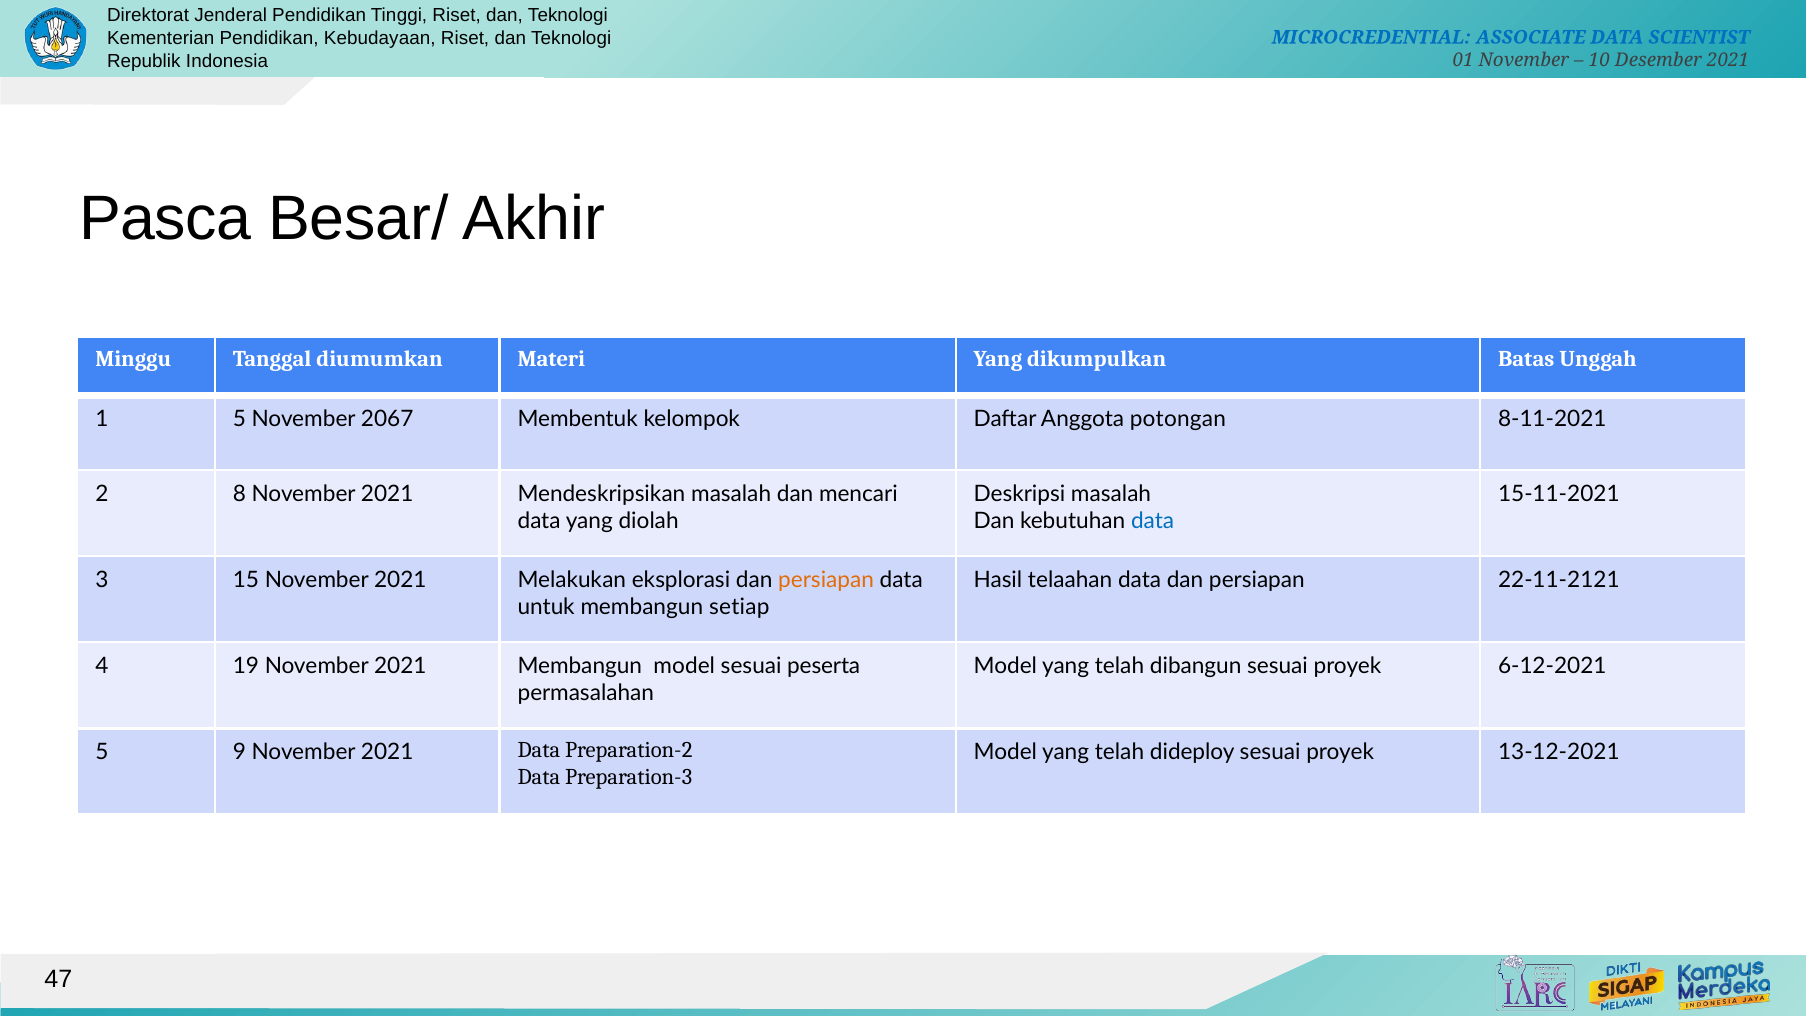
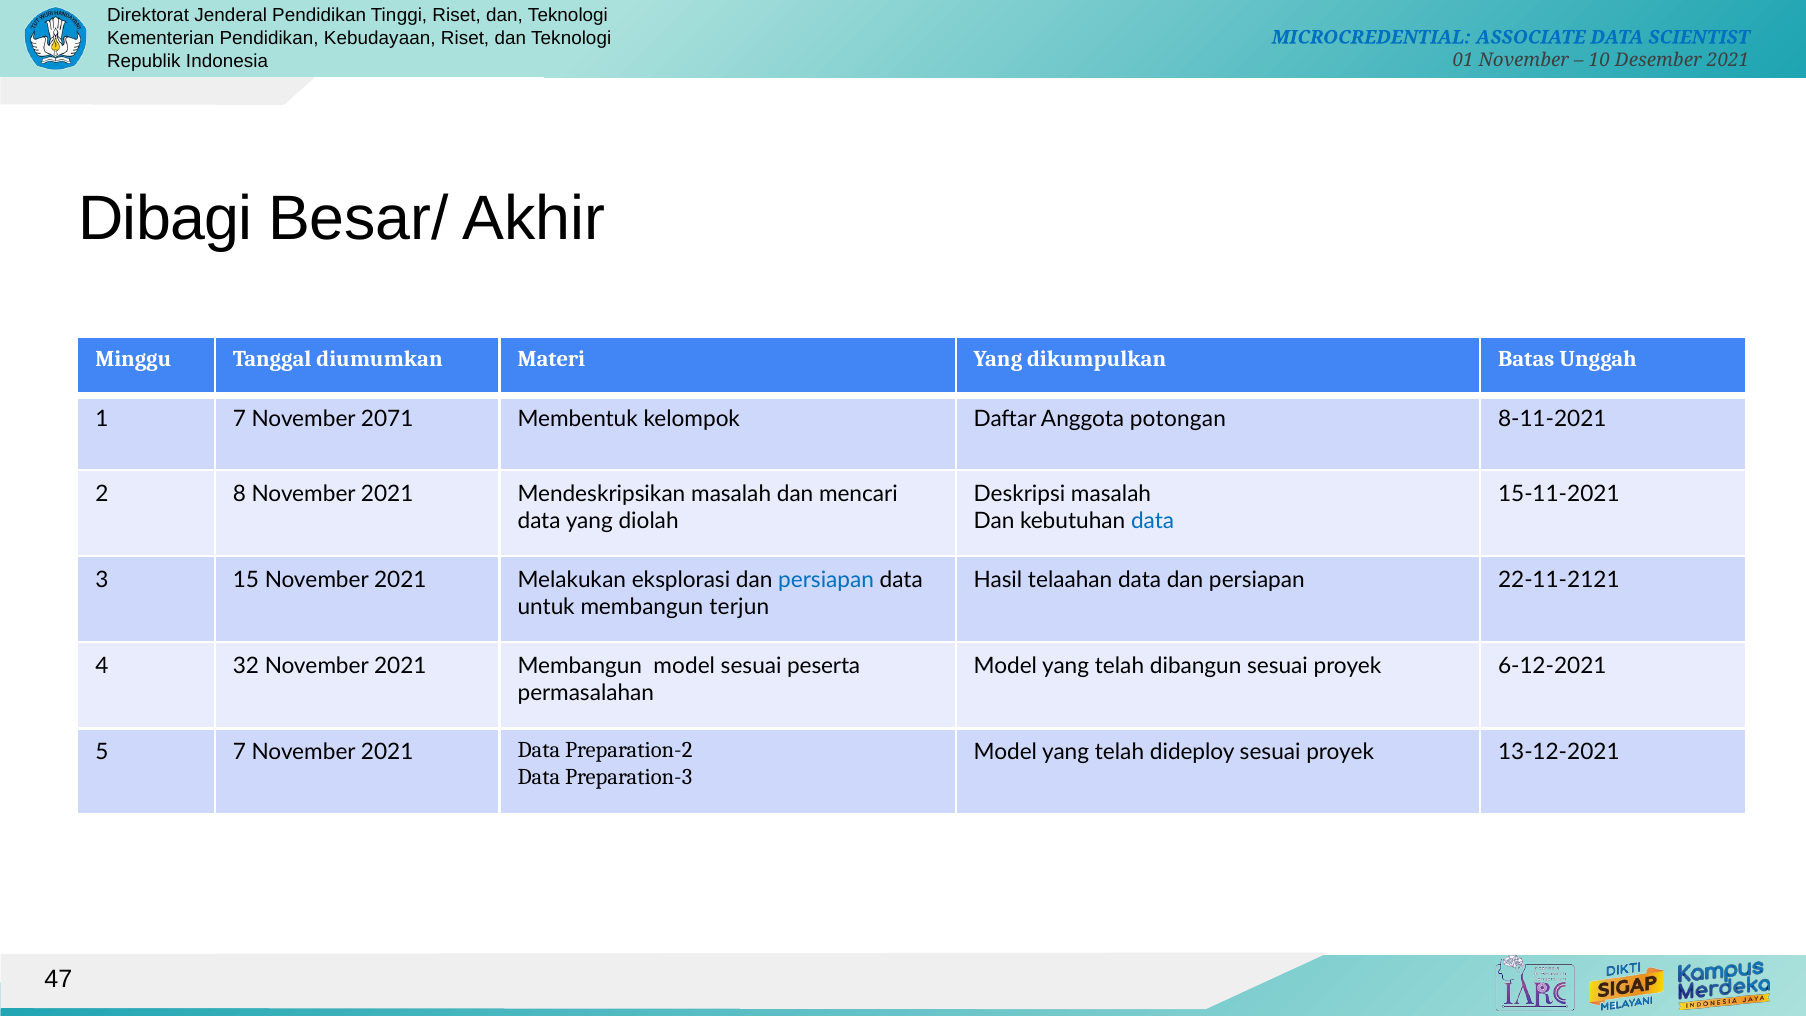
Pasca: Pasca -> Dibagi
1 5: 5 -> 7
2067: 2067 -> 2071
persiapan at (826, 580) colour: orange -> blue
setiap: setiap -> terjun
19: 19 -> 32
5 9: 9 -> 7
